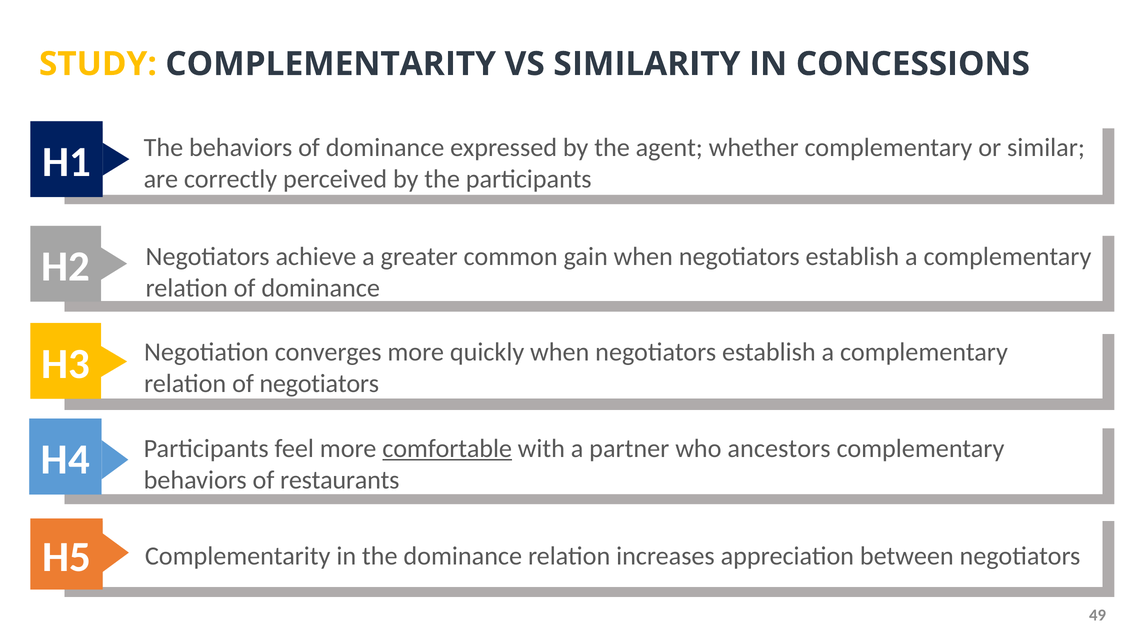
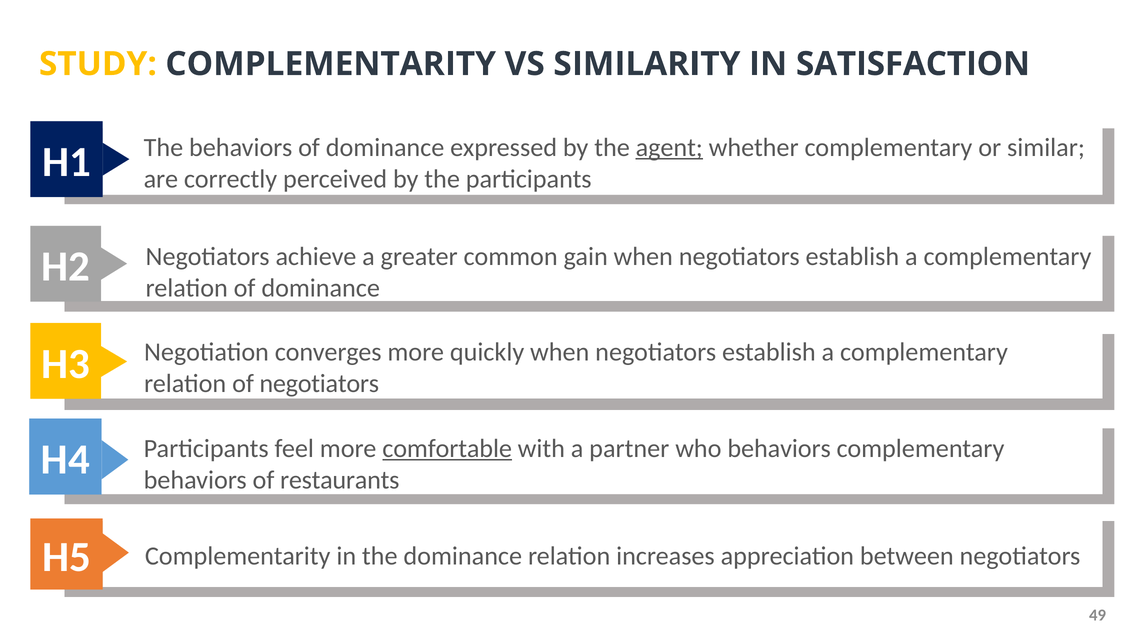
CONCESSIONS: CONCESSIONS -> SATISFACTION
agent underline: none -> present
who ancestors: ancestors -> behaviors
